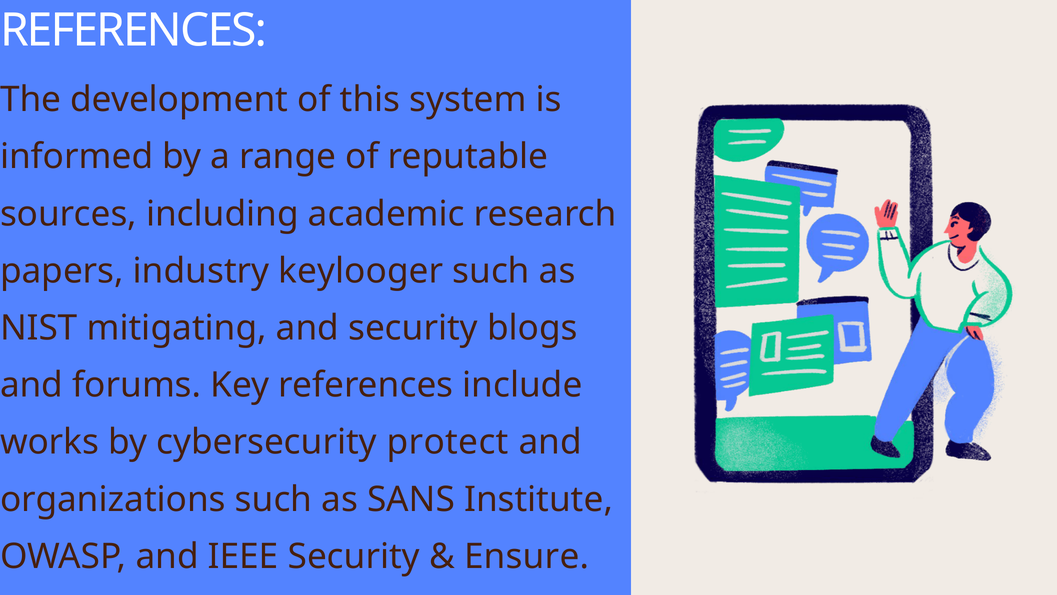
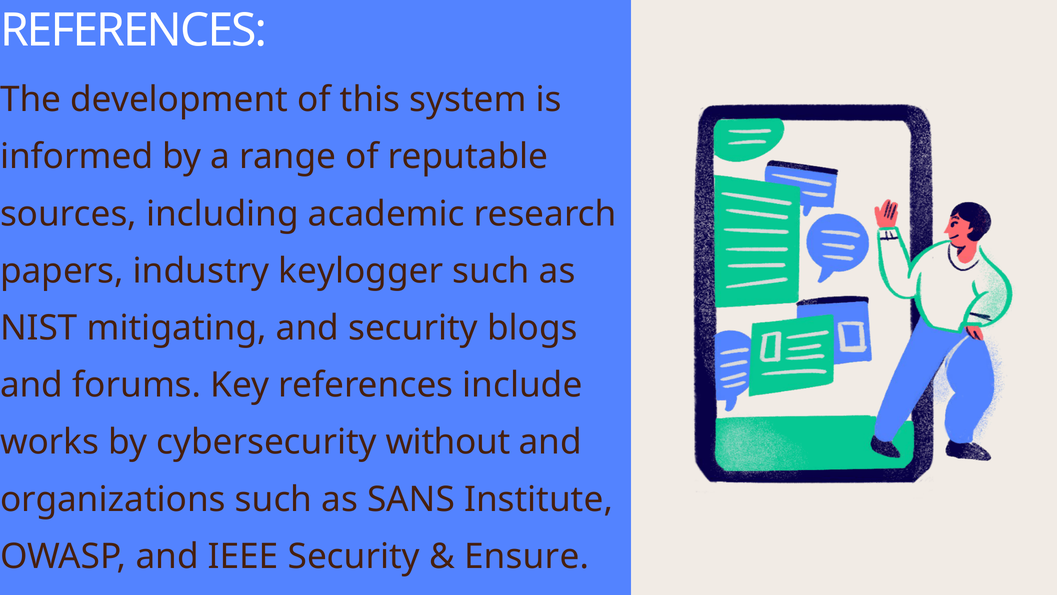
keylooger: keylooger -> keylogger
protect: protect -> without
